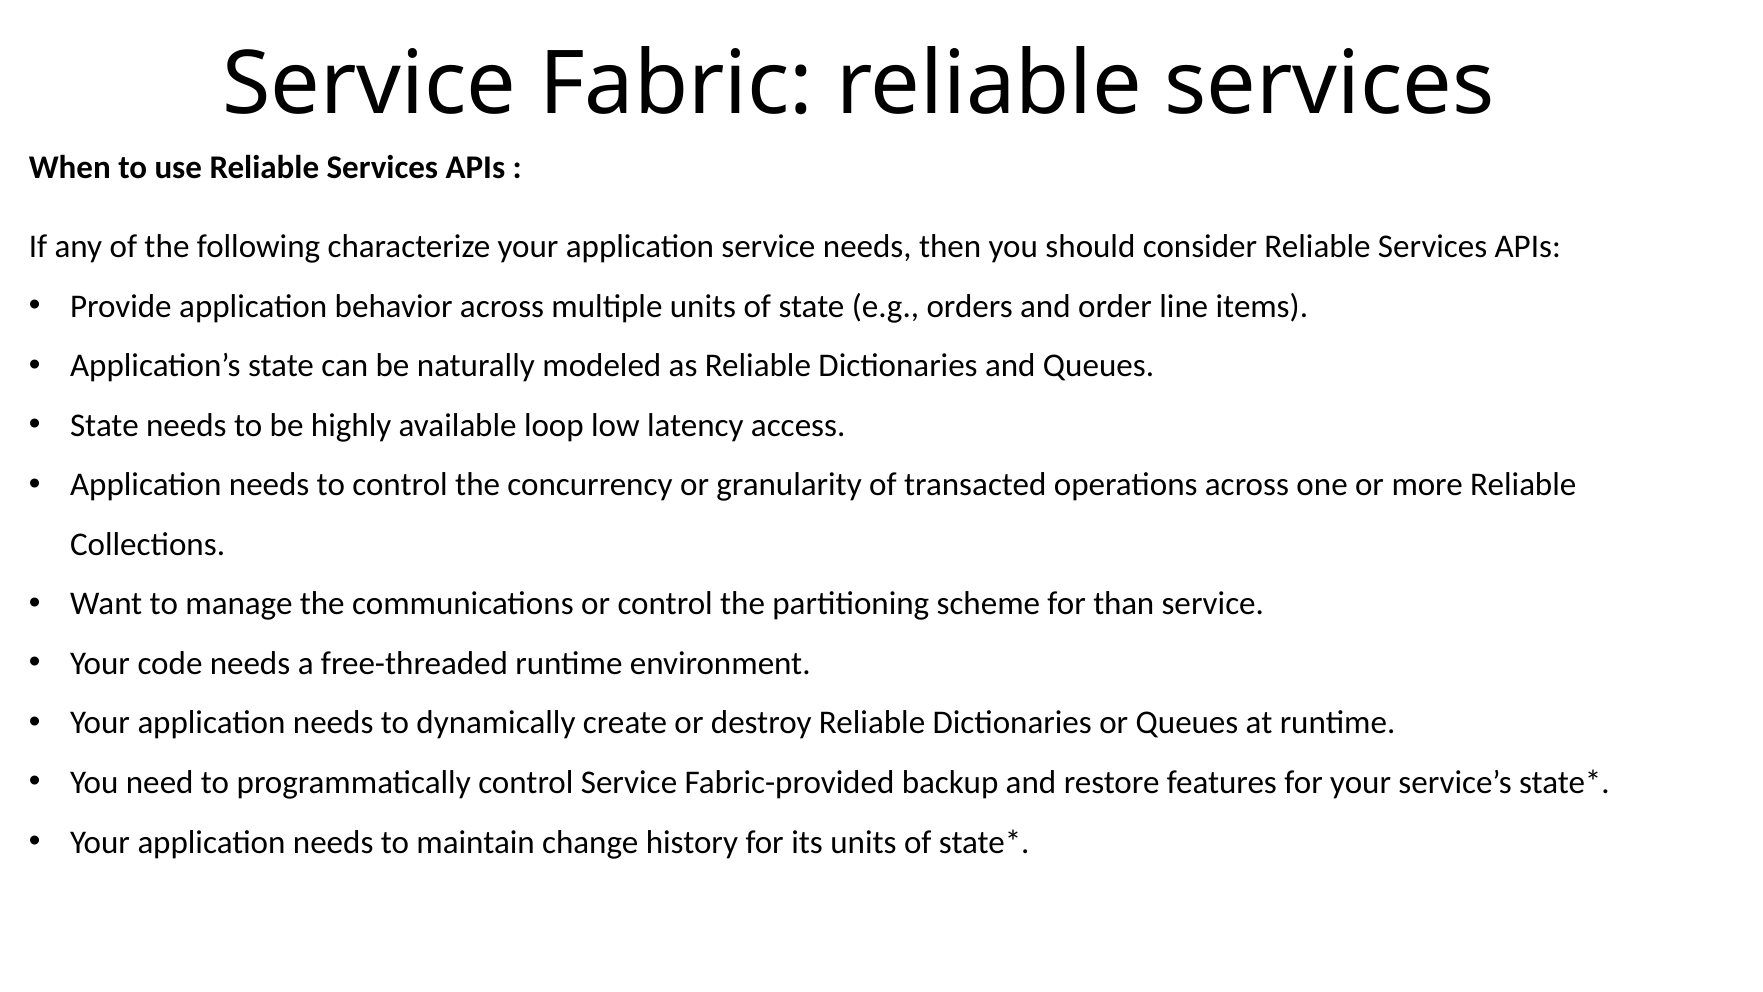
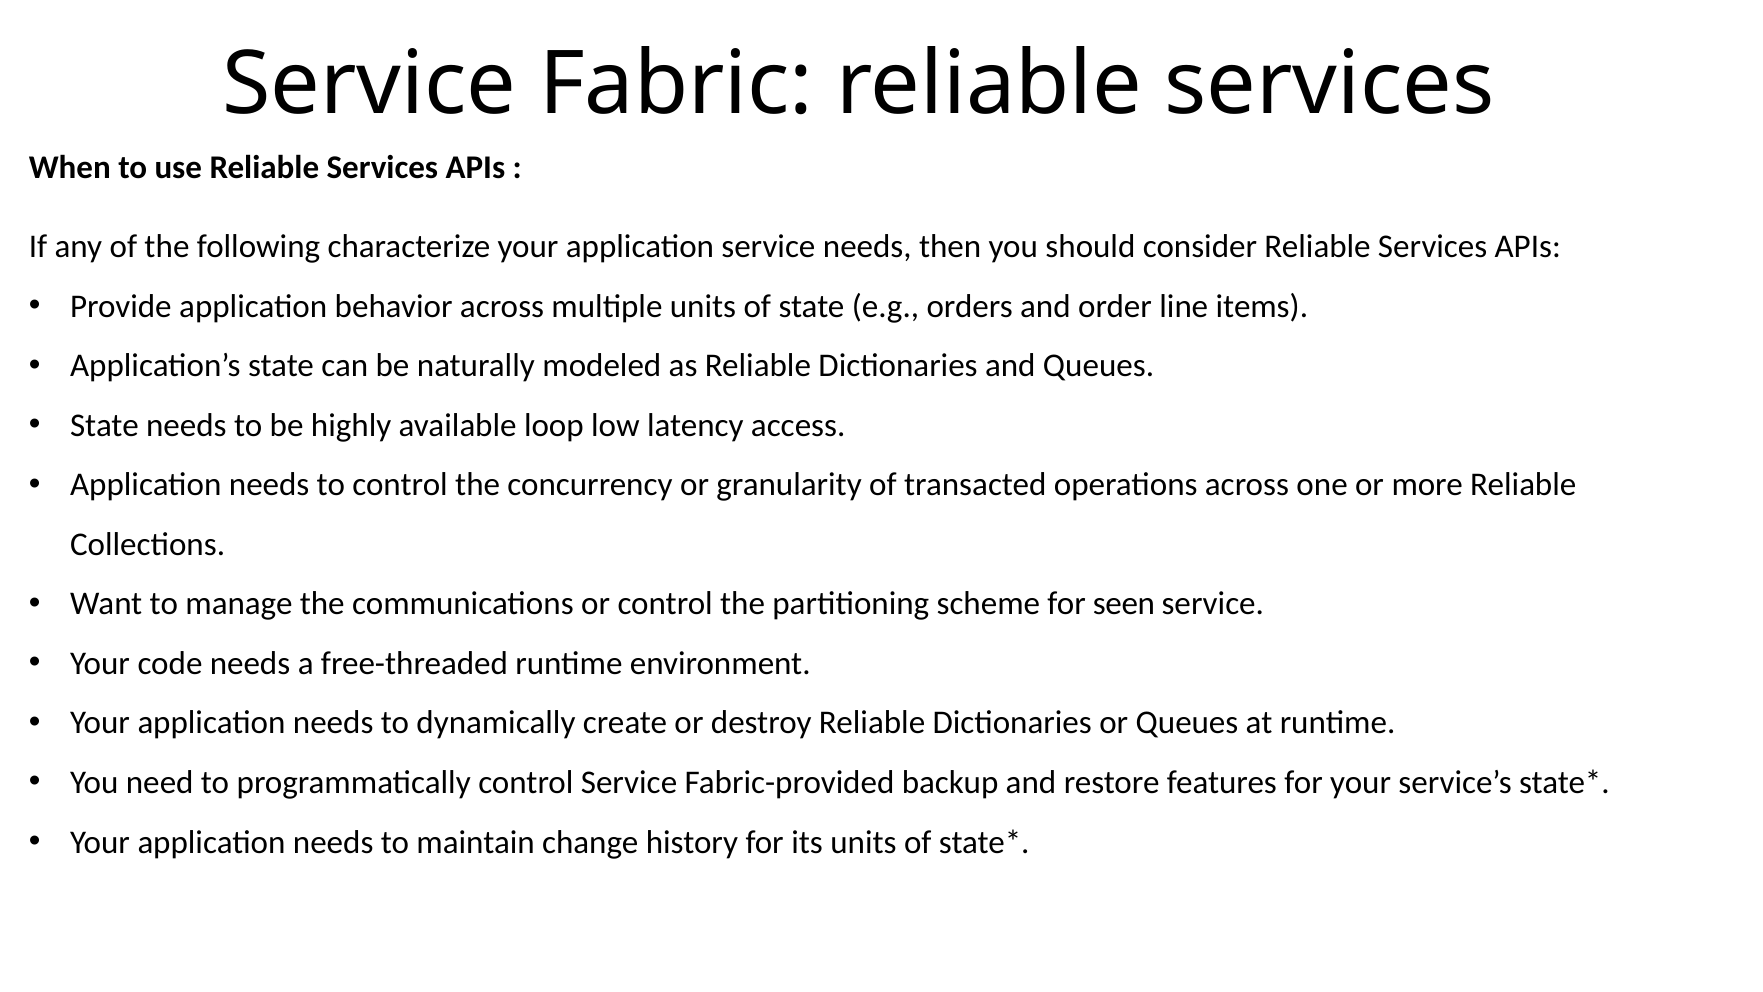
than: than -> seen
